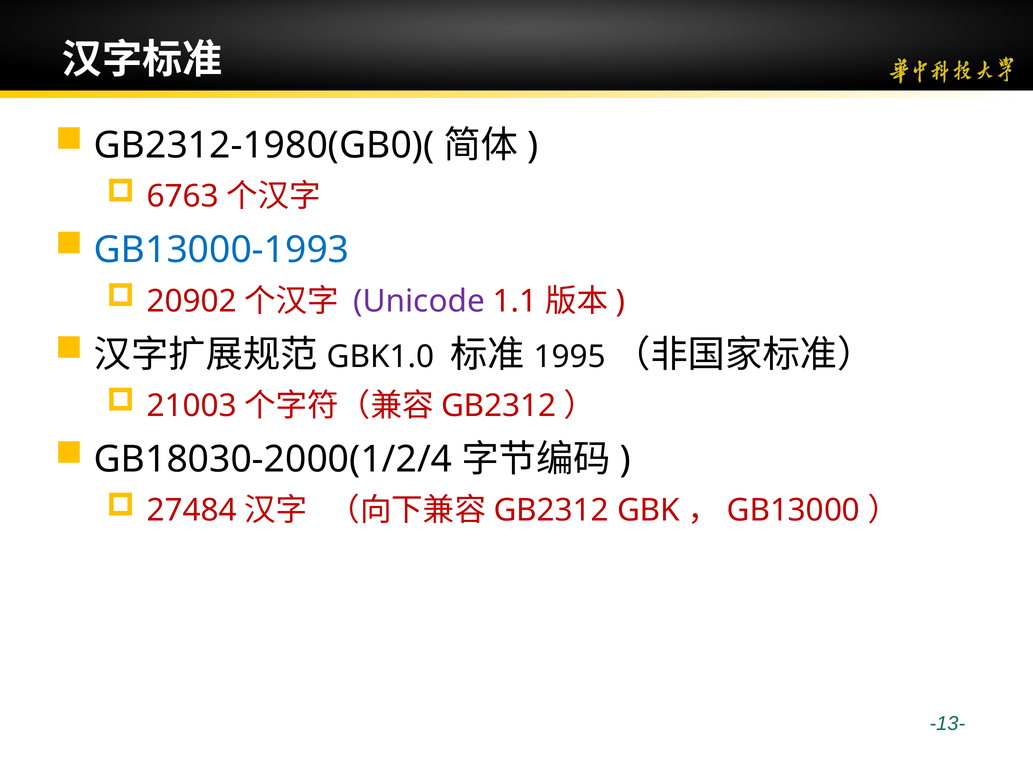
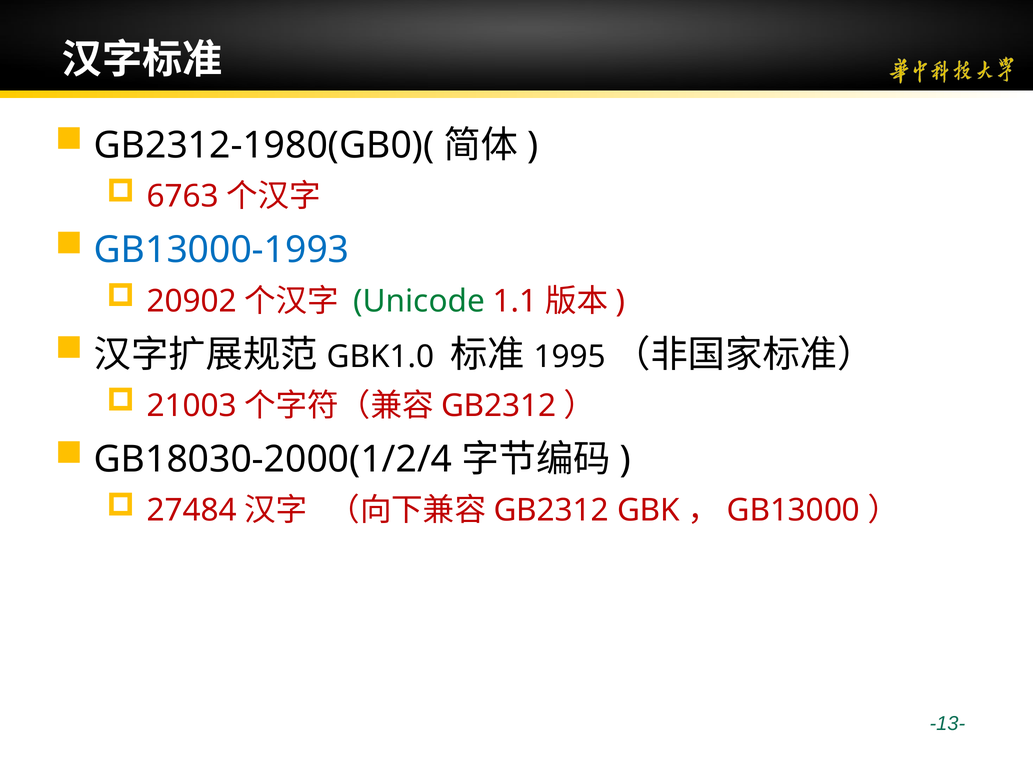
Unicode colour: purple -> green
